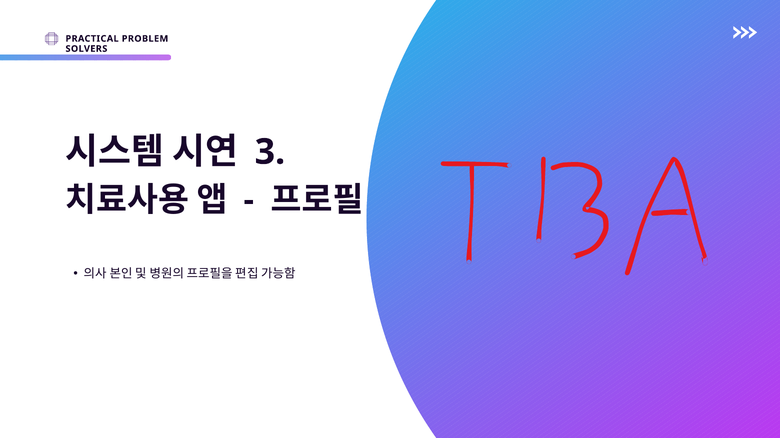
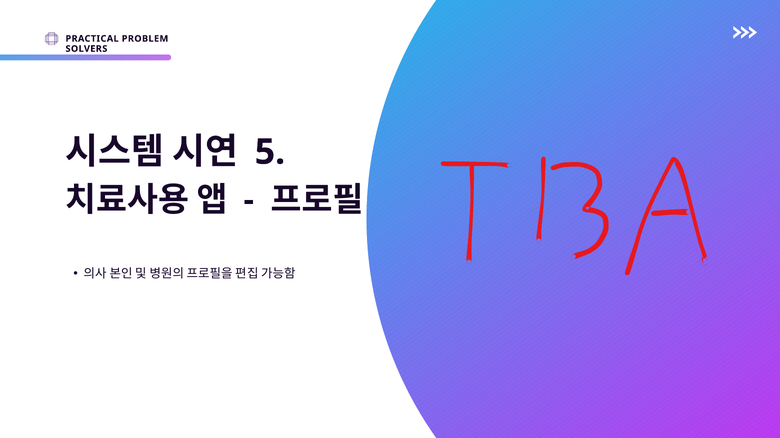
3: 3 -> 5
